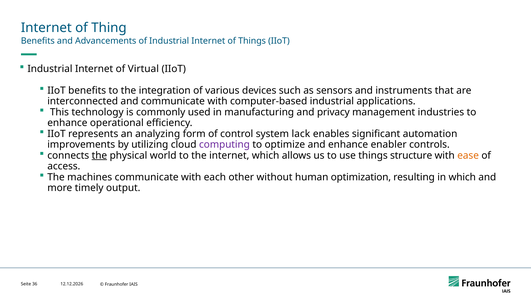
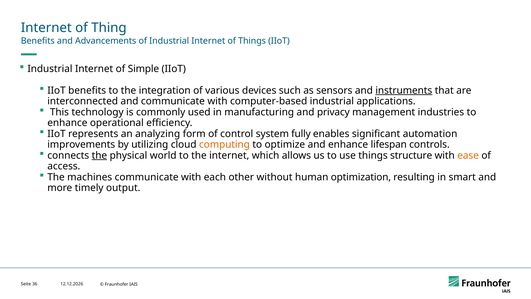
Virtual: Virtual -> Simple
instruments underline: none -> present
lack: lack -> fully
computing colour: purple -> orange
enabler: enabler -> lifespan
in which: which -> smart
